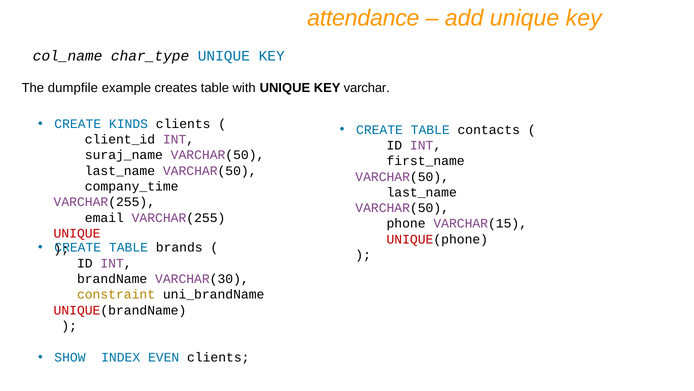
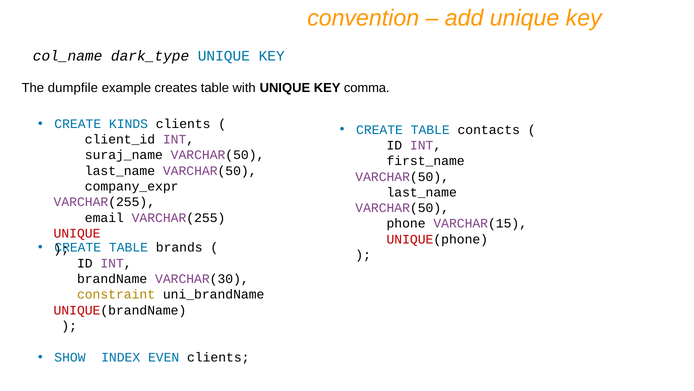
attendance: attendance -> convention
char_type: char_type -> dark_type
varchar: varchar -> comma
company_time: company_time -> company_expr
